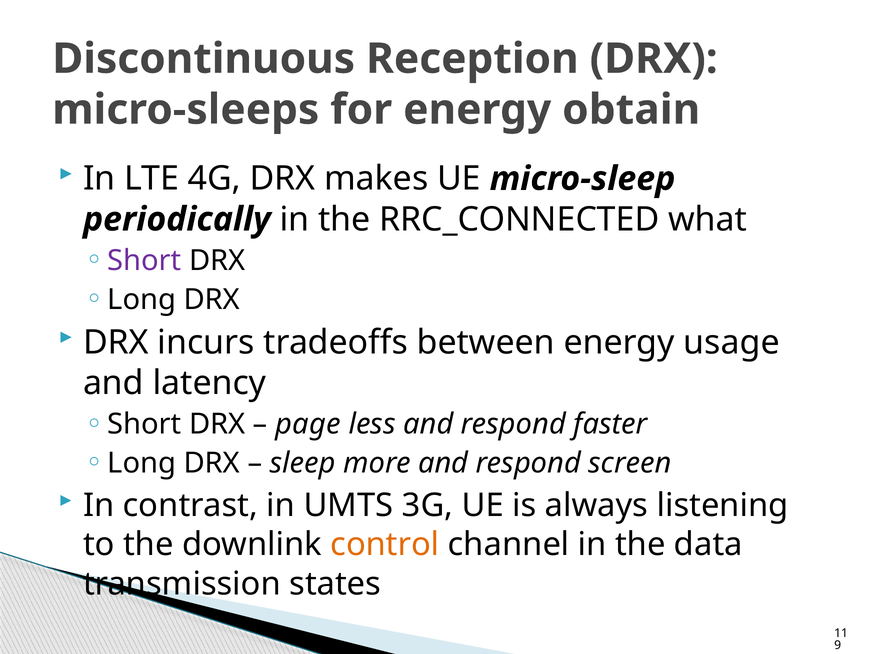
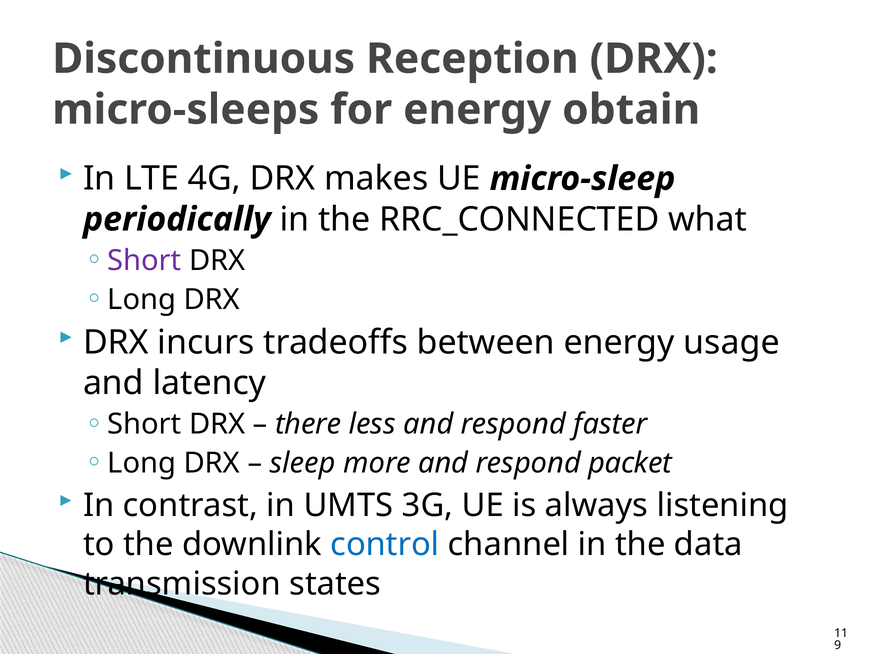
page: page -> there
screen: screen -> packet
control colour: orange -> blue
